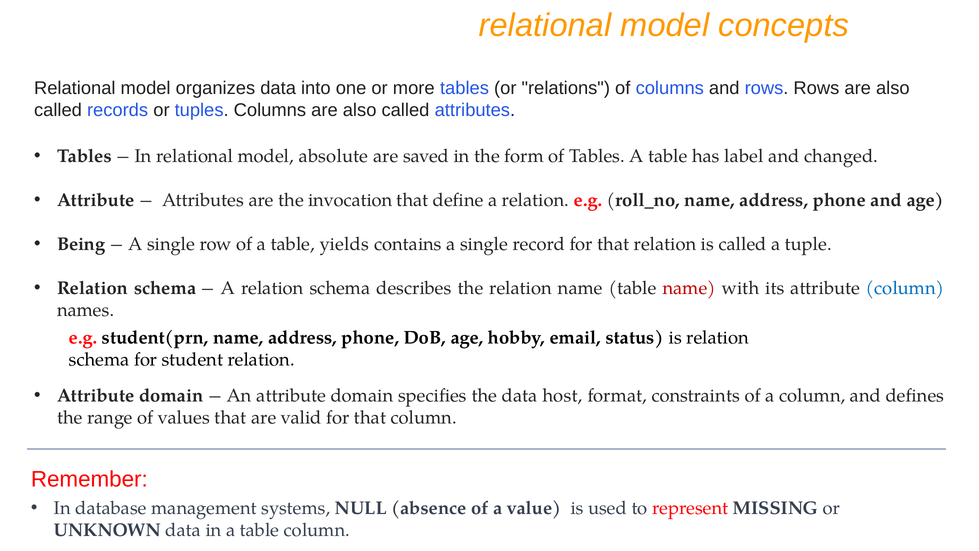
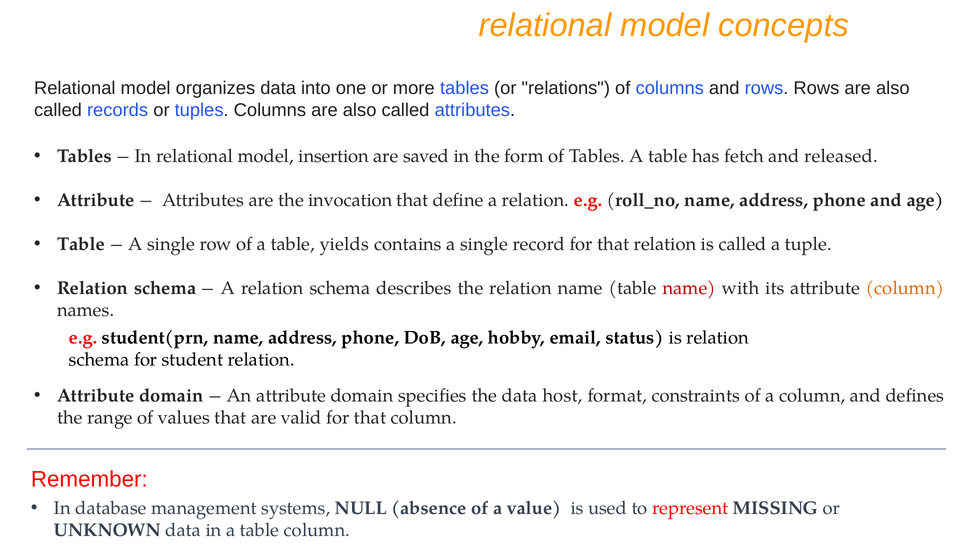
absolute: absolute -> insertion
label: label -> fetch
changed: changed -> released
Being at (81, 244): Being -> Table
column at (905, 288) colour: blue -> orange
